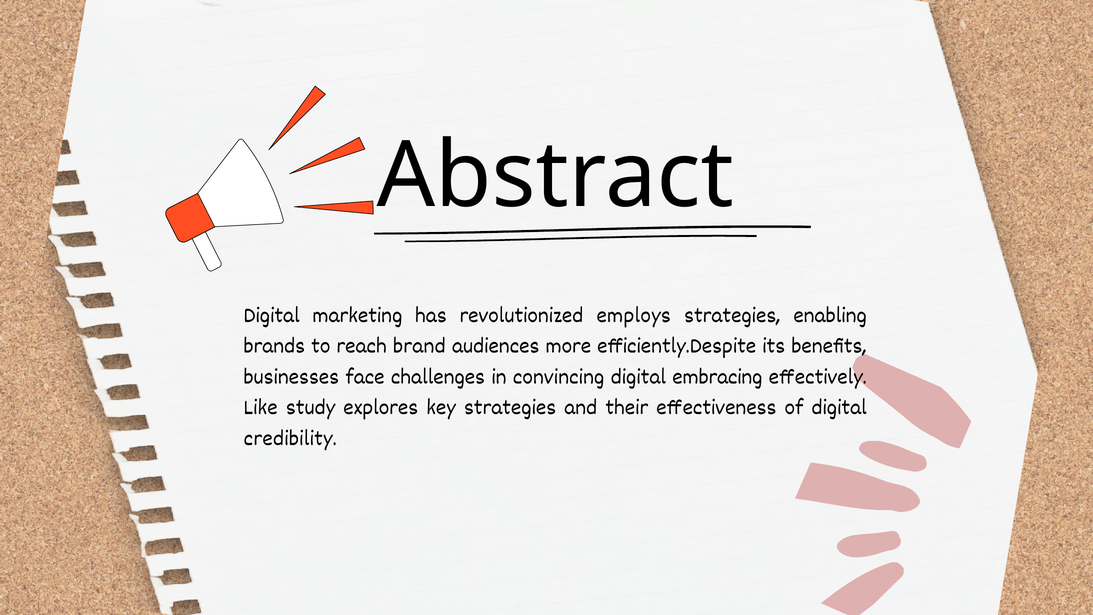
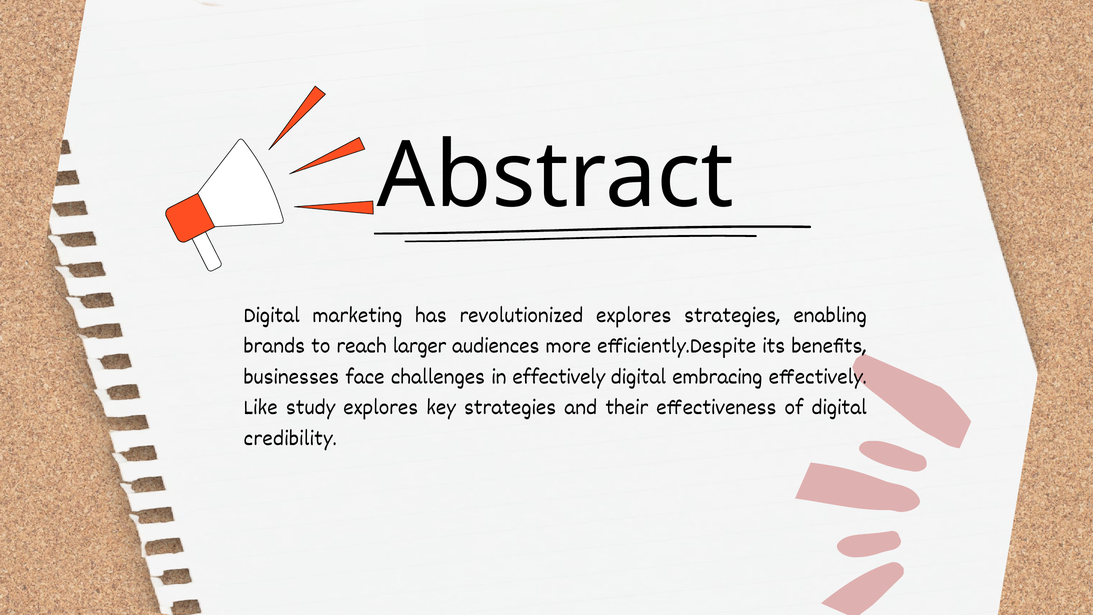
revolutionized employs: employs -> explores
brand: brand -> larger
in convincing: convincing -> effectively
